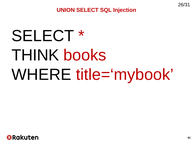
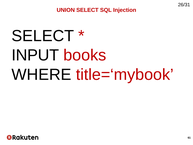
THINK: THINK -> INPUT
